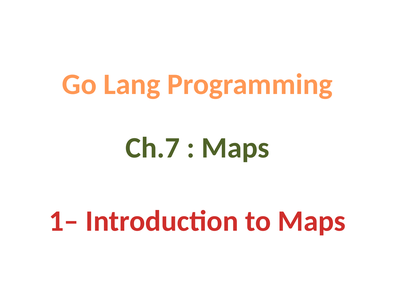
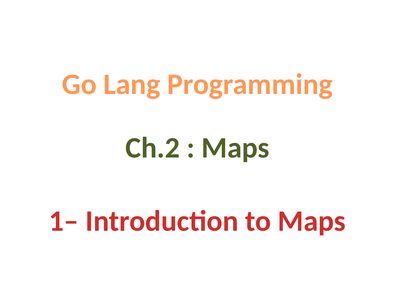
Ch.7: Ch.7 -> Ch.2
